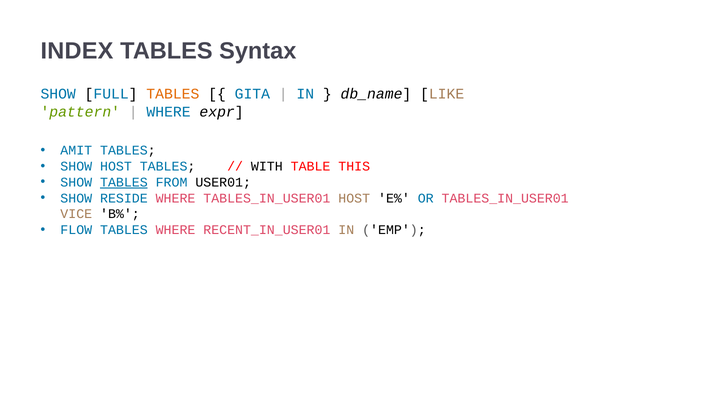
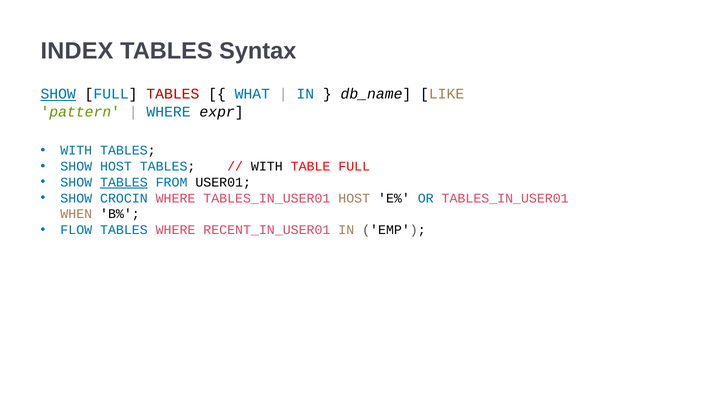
SHOW at (58, 94) underline: none -> present
TABLES at (173, 94) colour: orange -> red
GITA: GITA -> WHAT
AMIT at (76, 151): AMIT -> WITH
TABLE THIS: THIS -> FULL
RESIDE: RESIDE -> CROCIN
VICE: VICE -> WHEN
